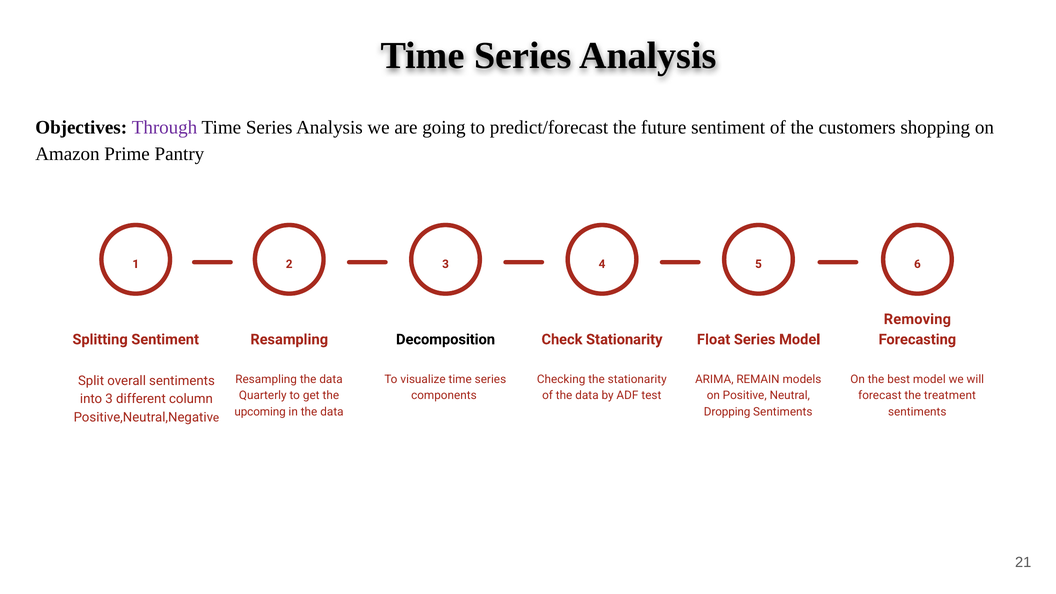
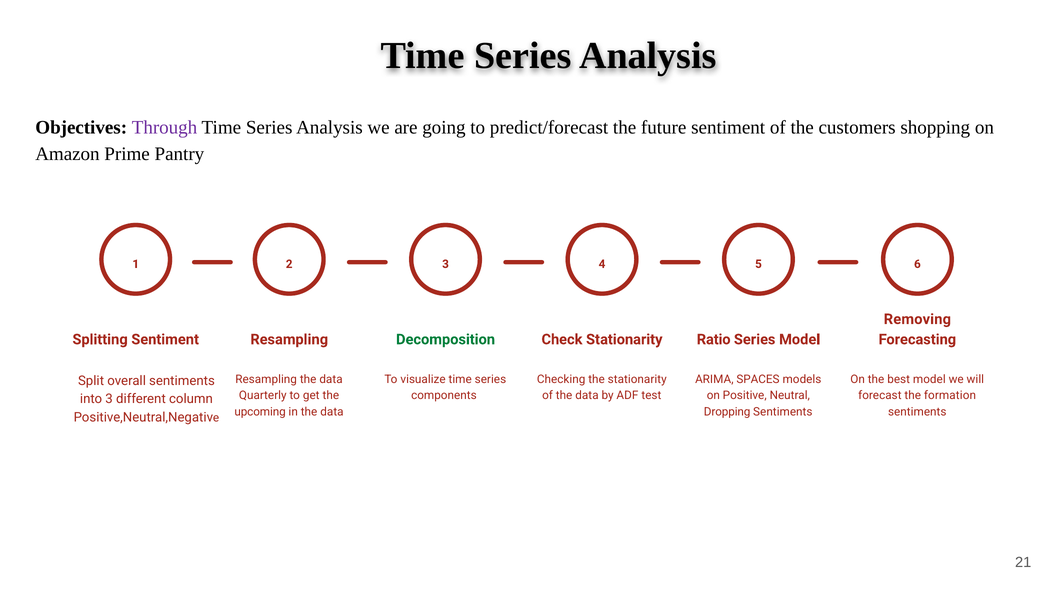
Decomposition colour: black -> green
Float: Float -> Ratio
REMAIN: REMAIN -> SPACES
treatment: treatment -> formation
